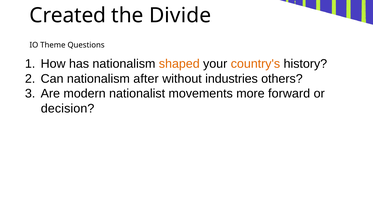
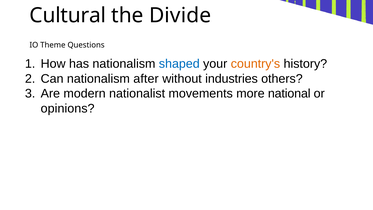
Created: Created -> Cultural
shaped colour: orange -> blue
forward: forward -> national
decision: decision -> opinions
